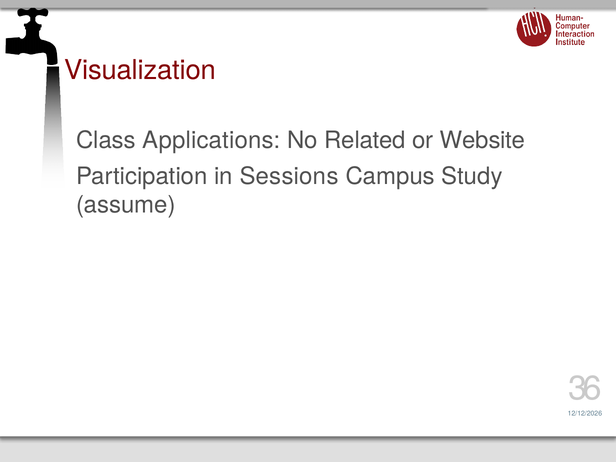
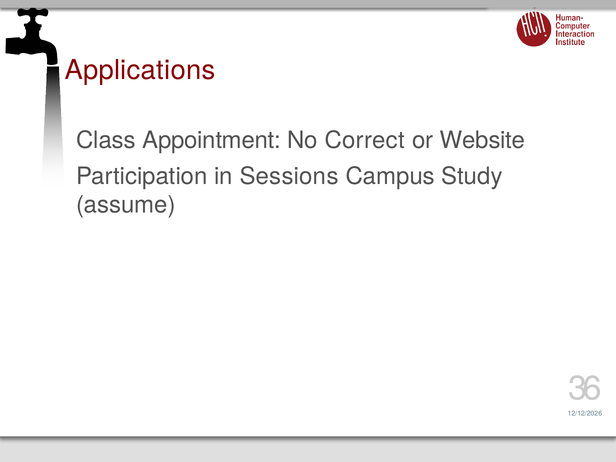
Visualization: Visualization -> Applications
Applications: Applications -> Appointment
Related: Related -> Correct
